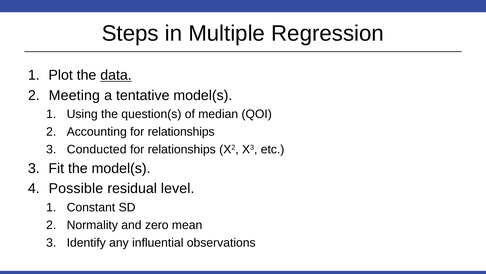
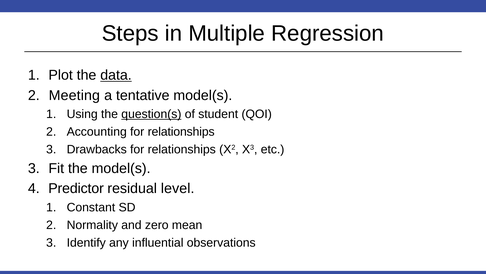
question(s underline: none -> present
median: median -> student
Conducted: Conducted -> Drawbacks
Possible: Possible -> Predictor
